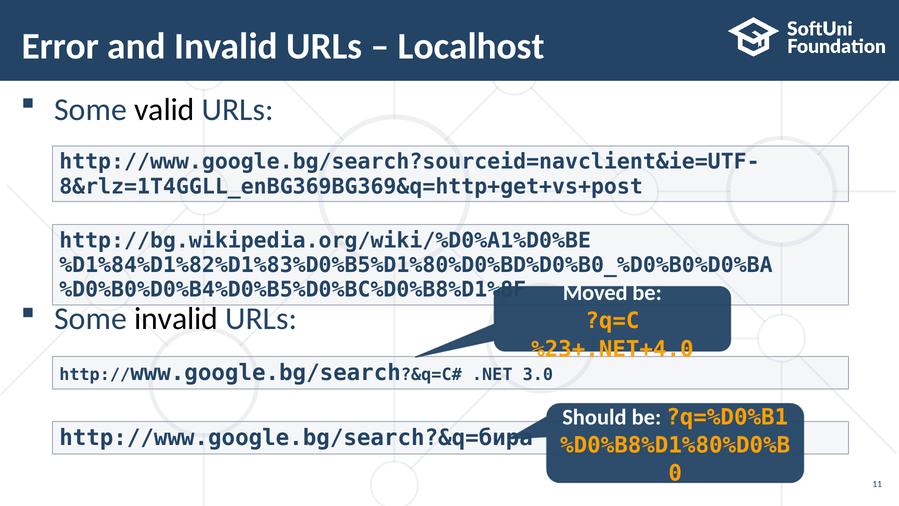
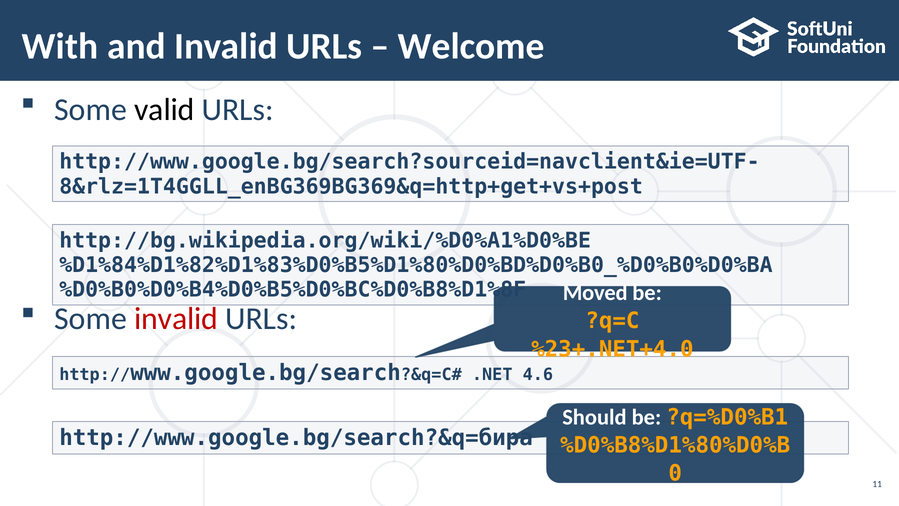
Error: Error -> With
Localhost: Localhost -> Welcome
invalid at (176, 319) colour: black -> red
3.0: 3.0 -> 4.6
